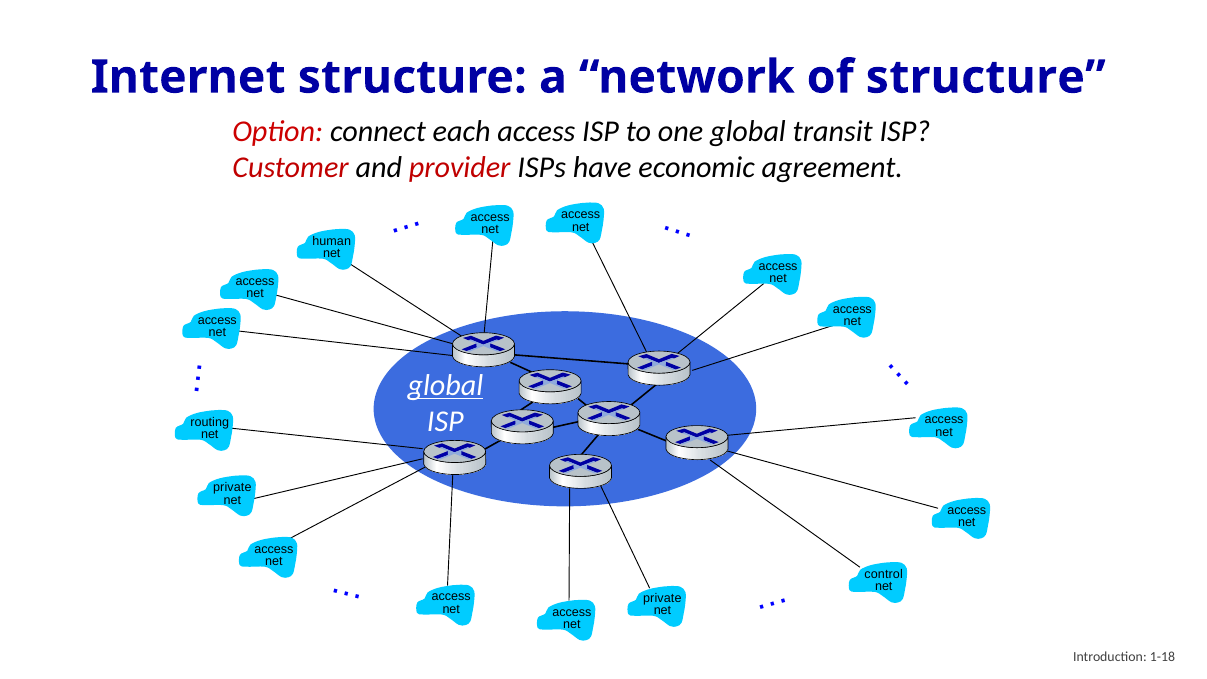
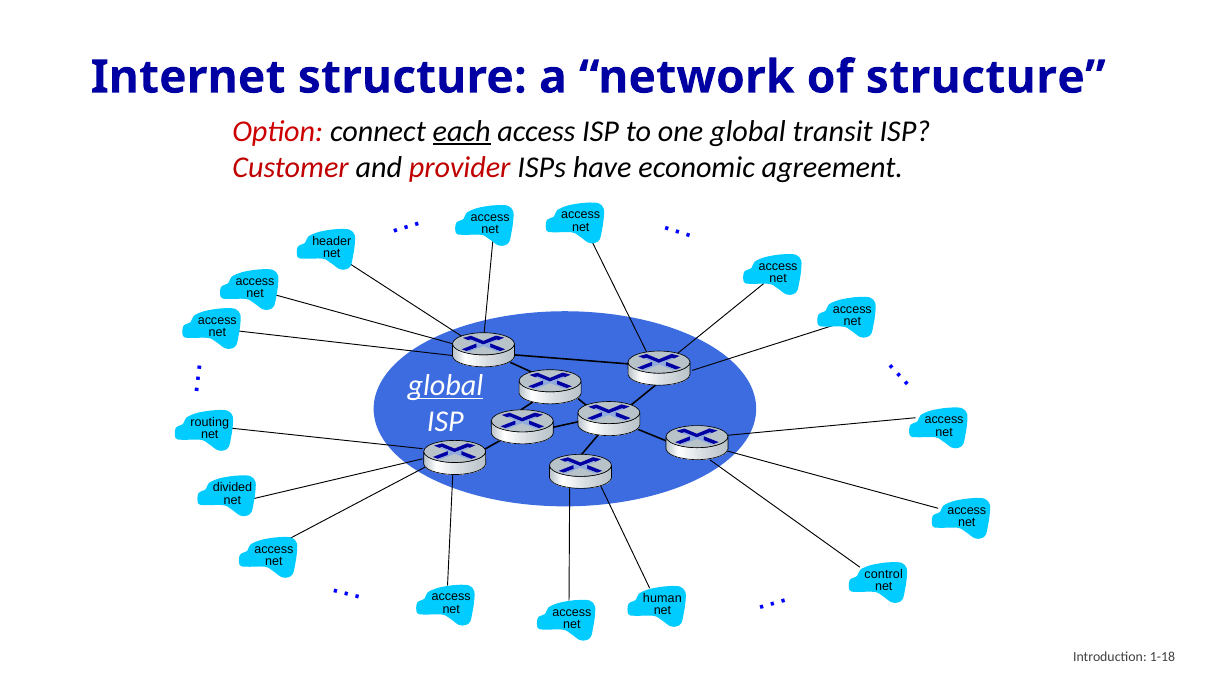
each underline: none -> present
human: human -> header
private at (232, 487): private -> divided
private at (662, 598): private -> human
